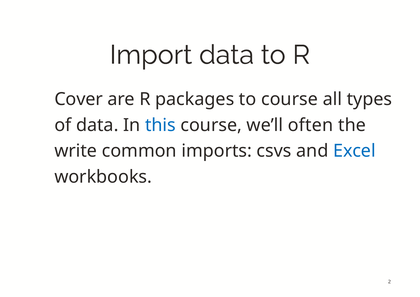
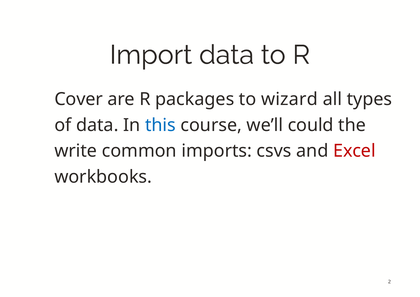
to course: course -> wizard
often: often -> could
Excel colour: blue -> red
